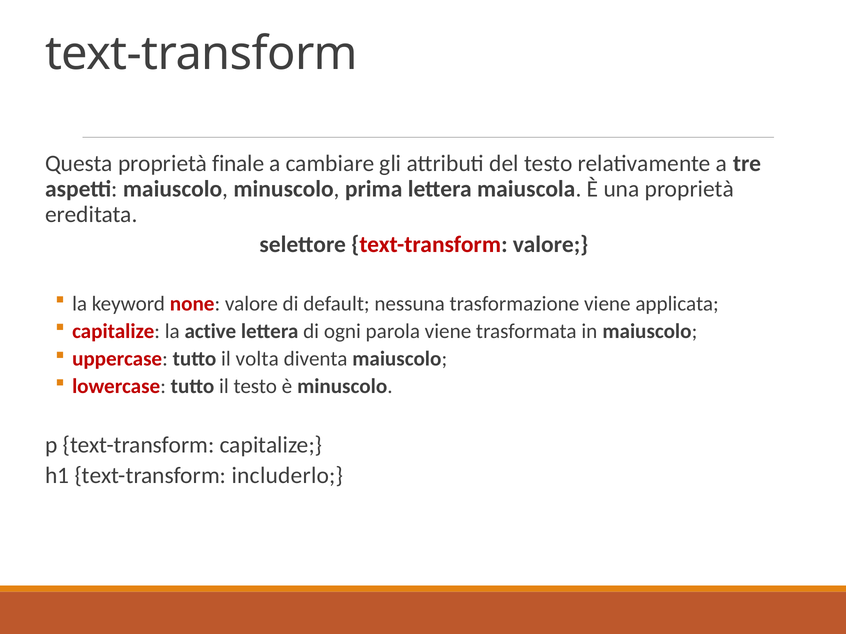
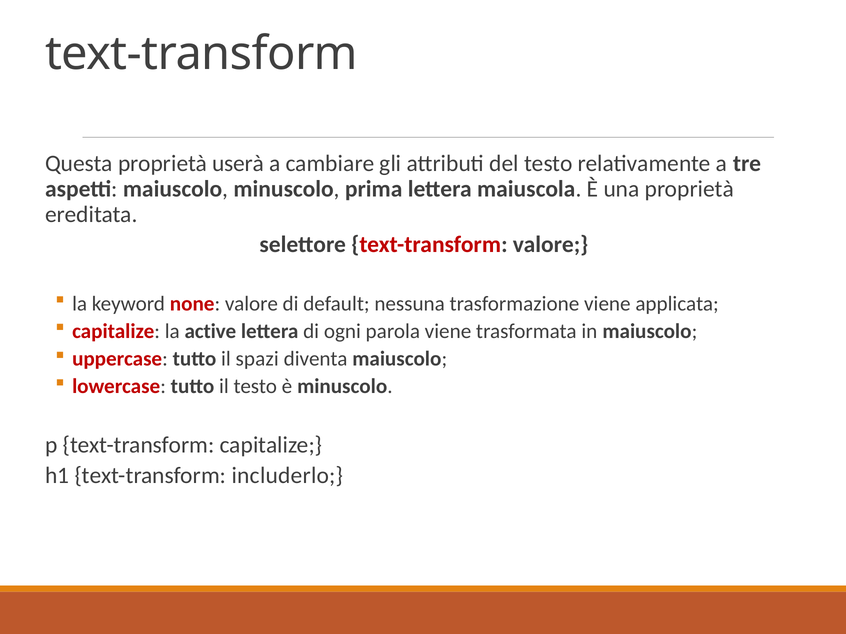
finale: finale -> userà
volta: volta -> spazi
